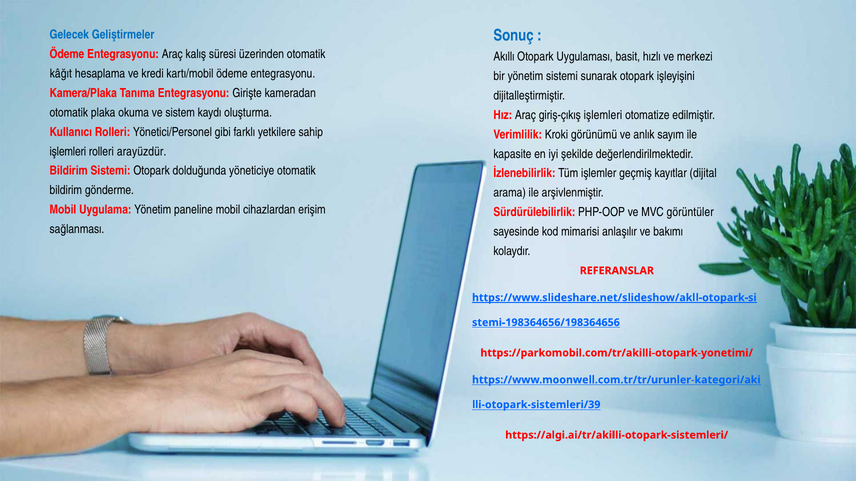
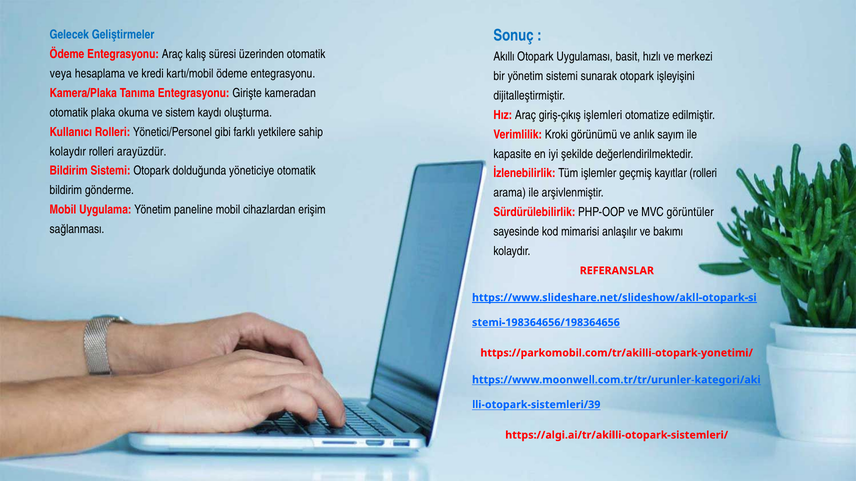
kâğıt: kâğıt -> veya
işlemleri at (68, 152): işlemleri -> kolaydır
kayıtlar dijital: dijital -> rolleri
